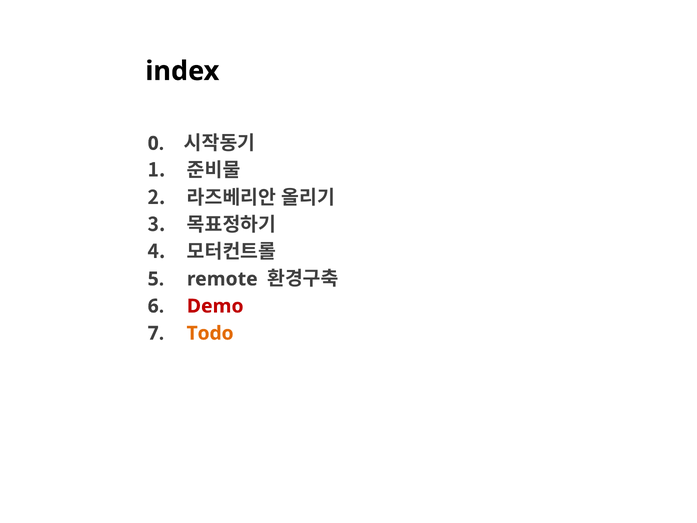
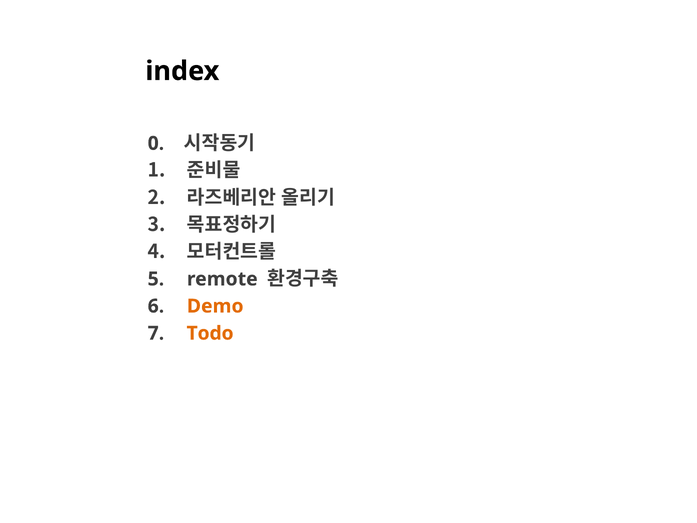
Demo colour: red -> orange
